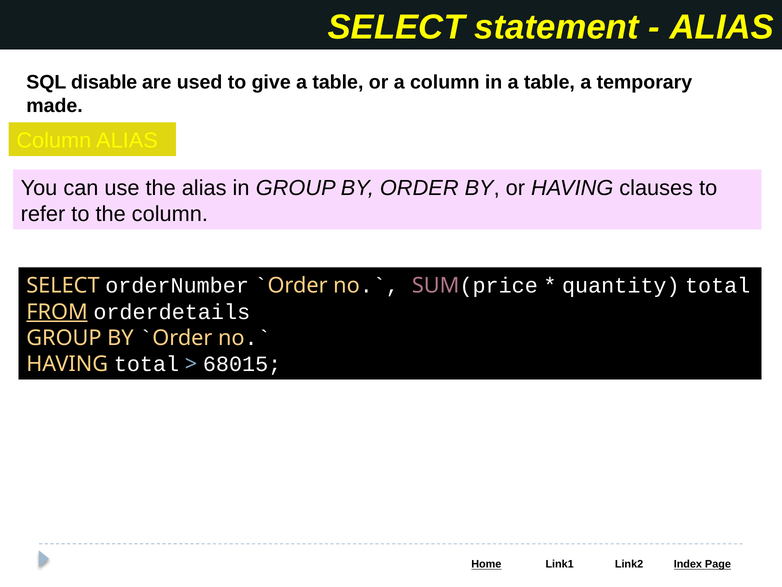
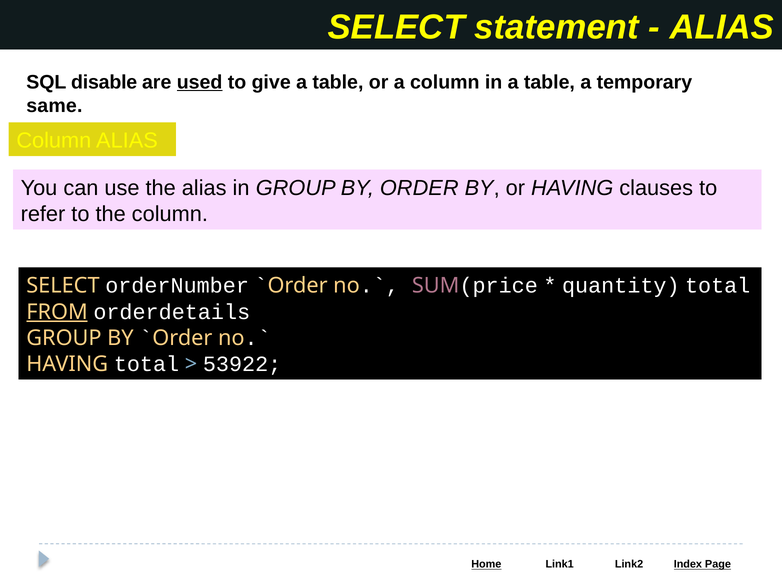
used underline: none -> present
made: made -> same
68015: 68015 -> 53922
